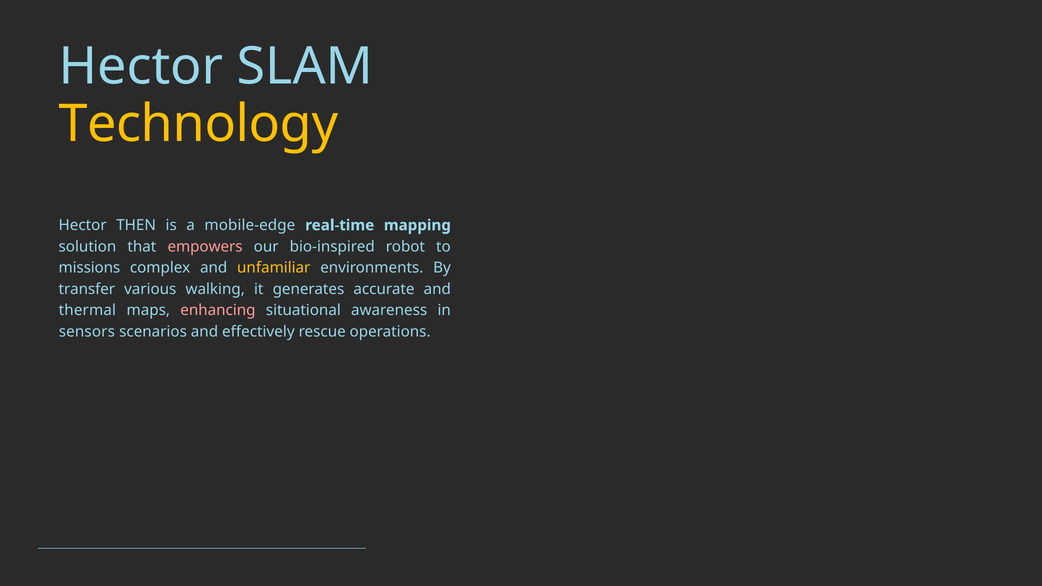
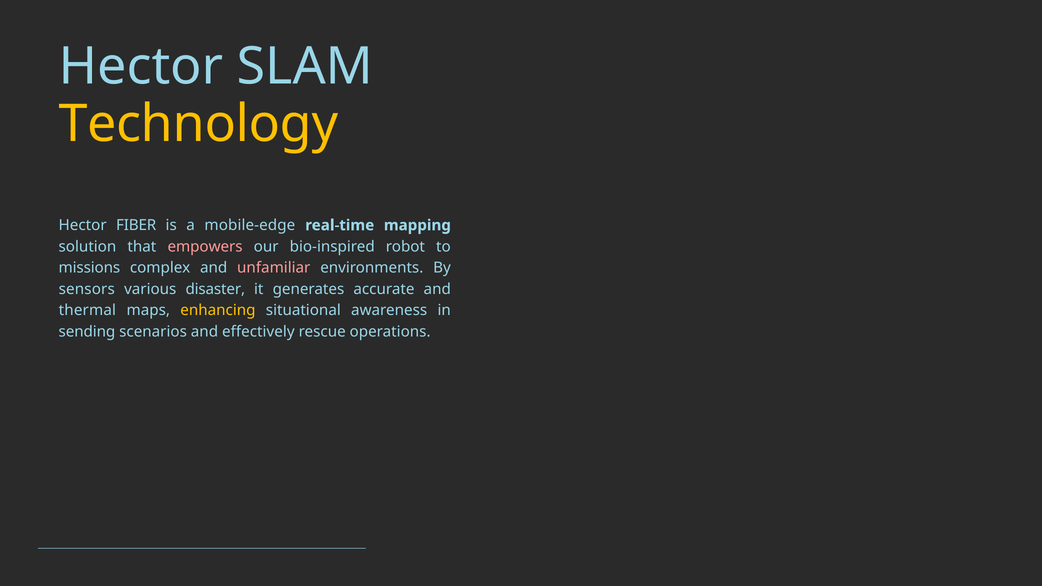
THEN: THEN -> FIBER
unfamiliar colour: yellow -> pink
transfer: transfer -> sensors
walking: walking -> disaster
enhancing colour: pink -> yellow
sensors: sensors -> sending
